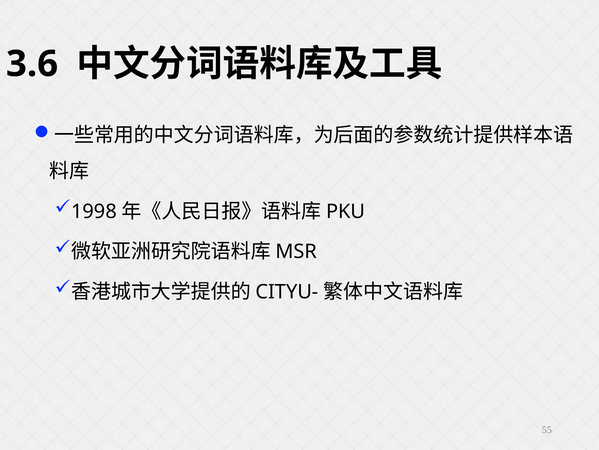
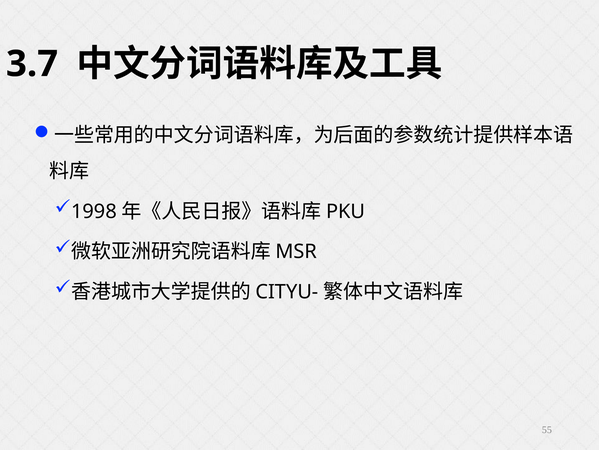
3.6: 3.6 -> 3.7
